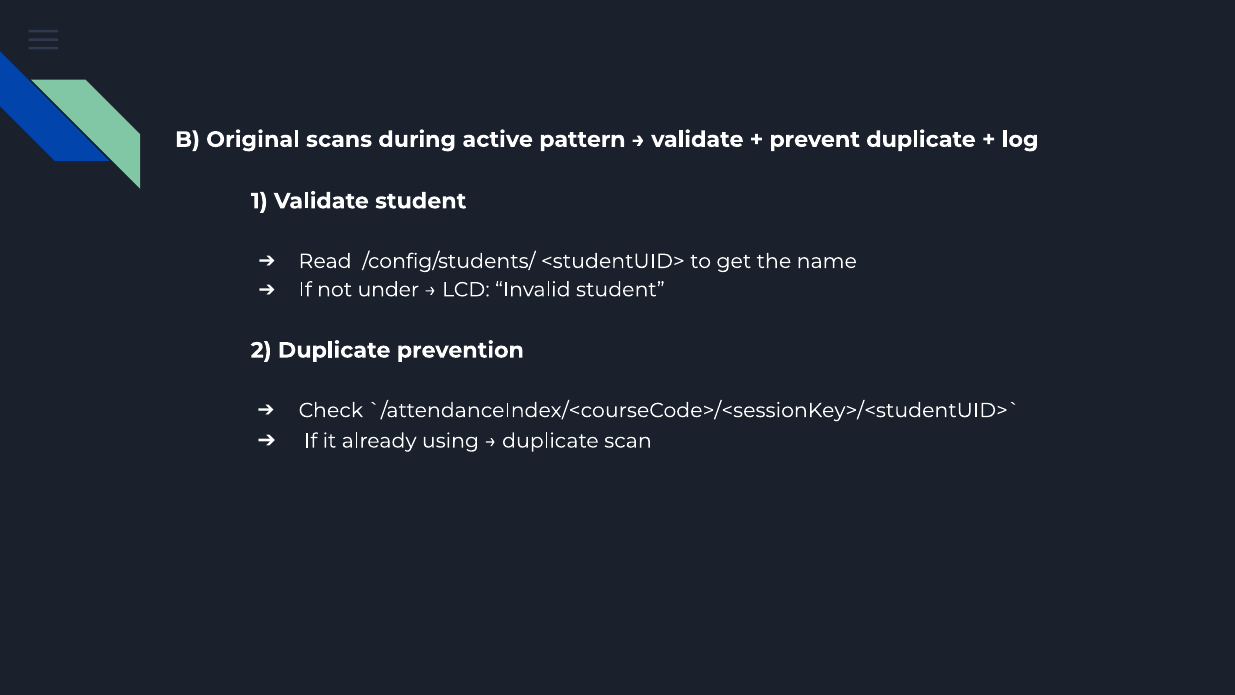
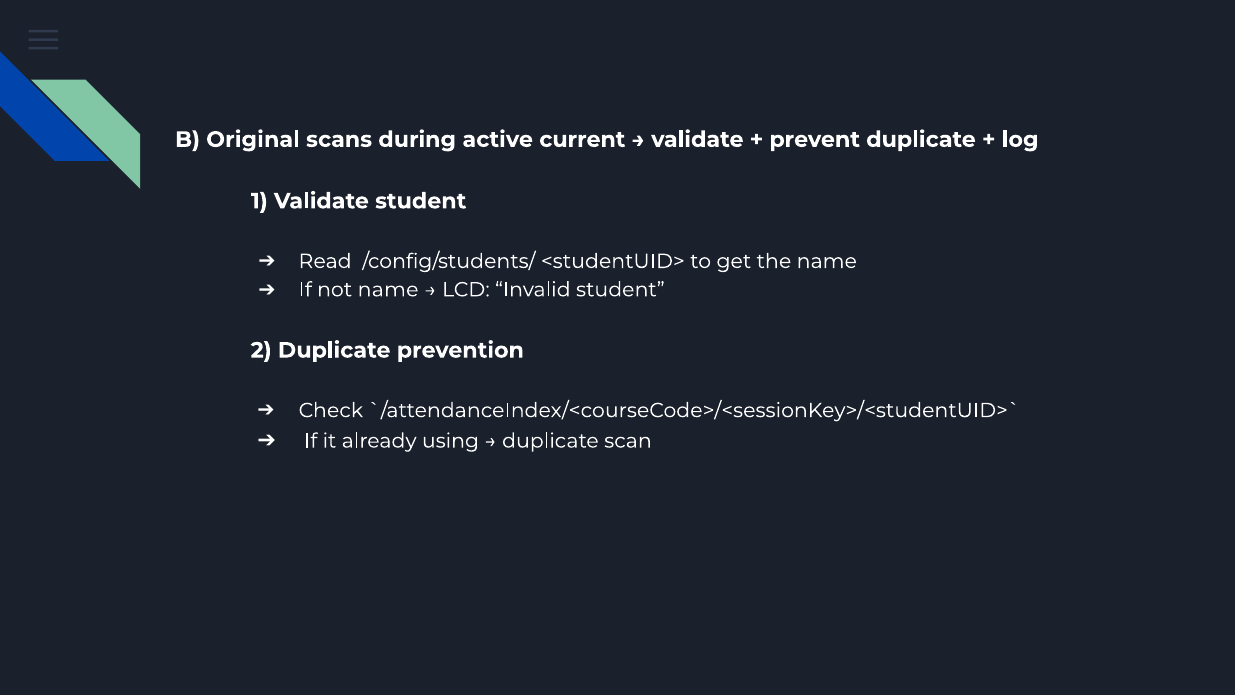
pattern: pattern -> current
not under: under -> name
